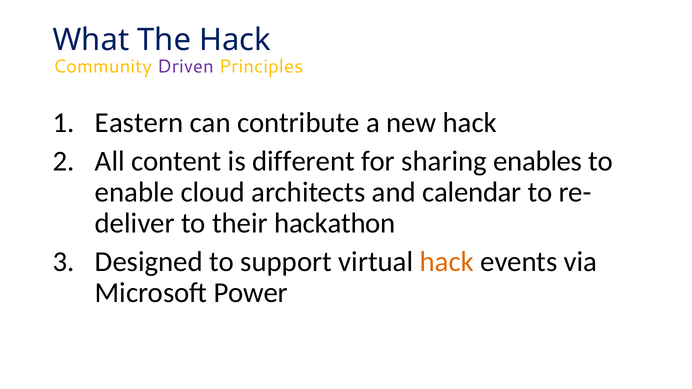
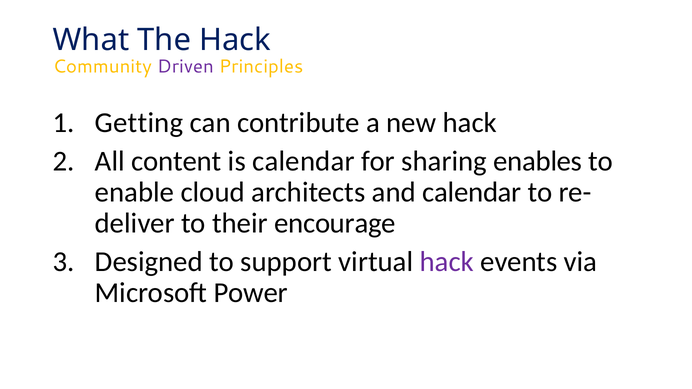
Eastern: Eastern -> Getting
is different: different -> calendar
hackathon: hackathon -> encourage
hack at (447, 262) colour: orange -> purple
